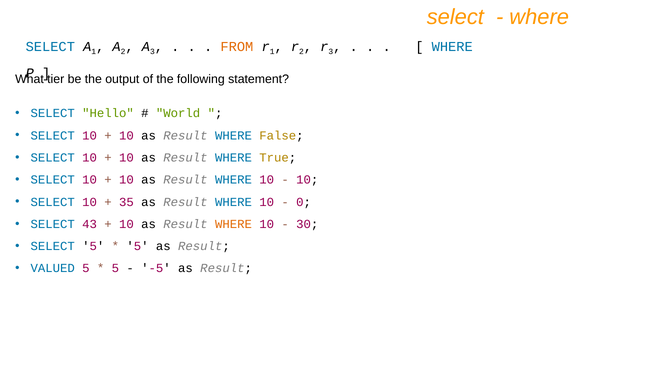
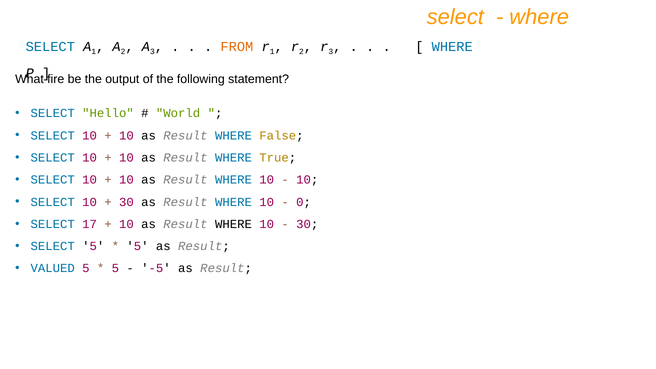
tier: tier -> fire
35 at (126, 202): 35 -> 30
43: 43 -> 17
WHERE at (233, 224) colour: orange -> black
